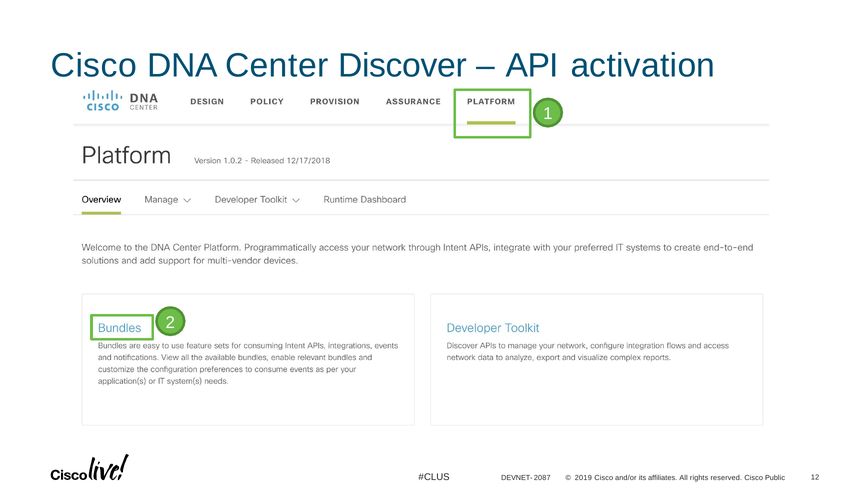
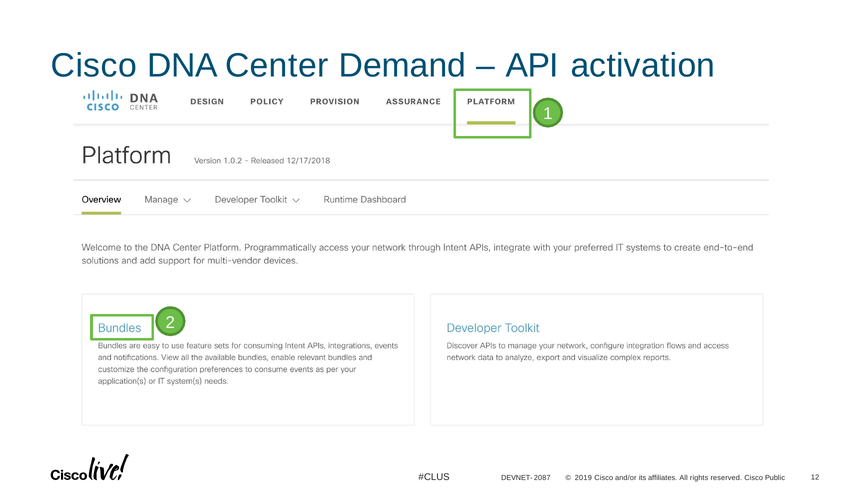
Discover: Discover -> Demand
